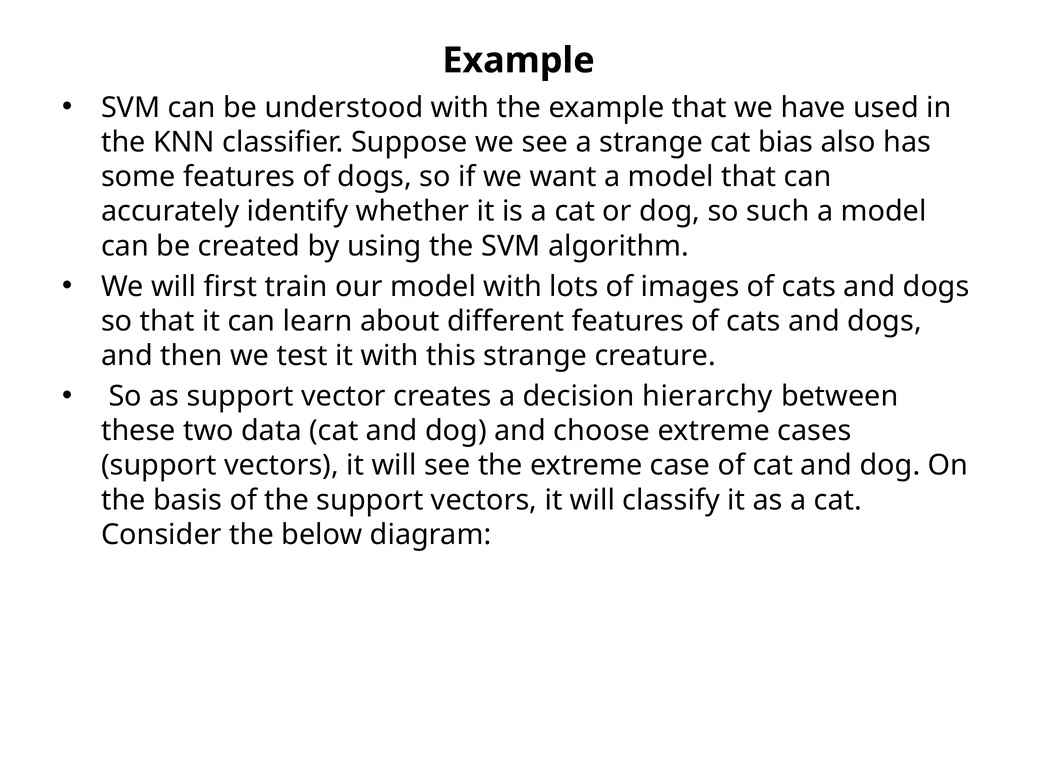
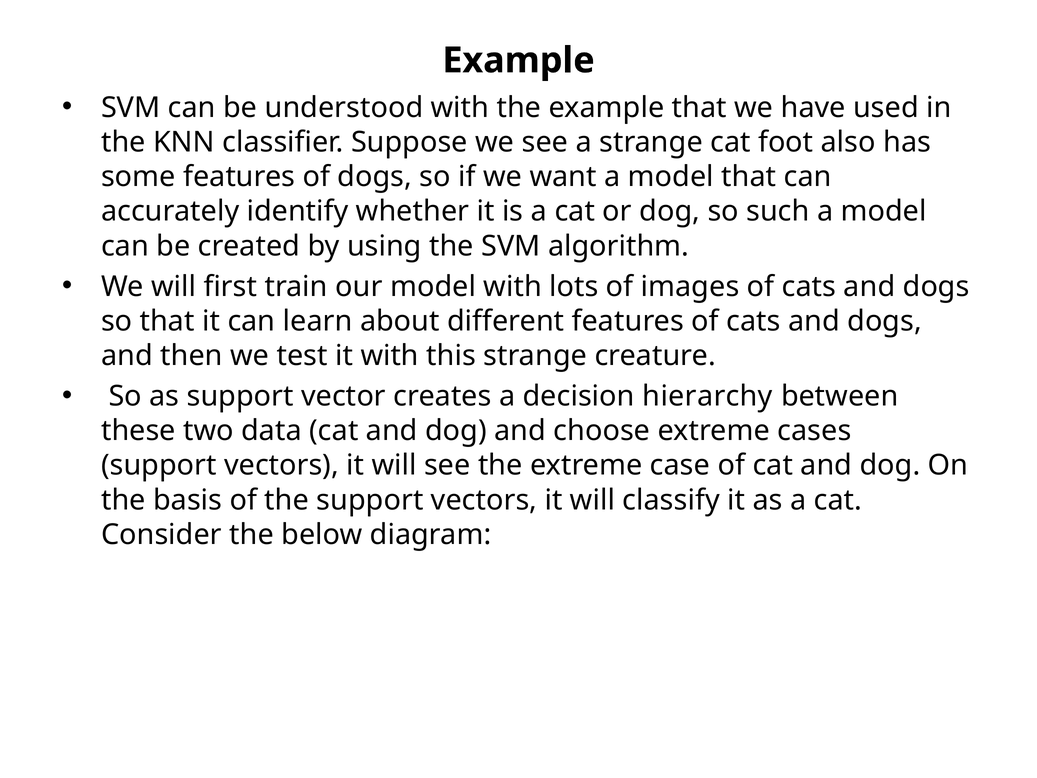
bias: bias -> foot
